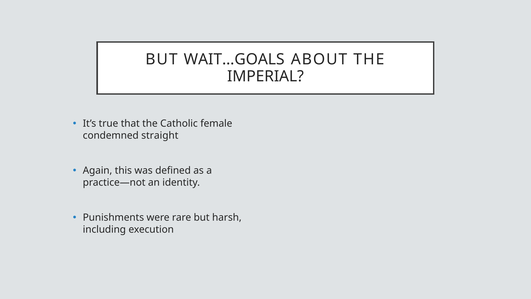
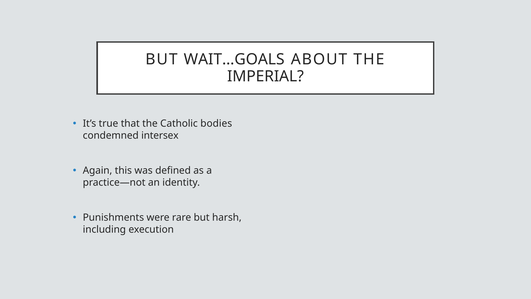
female: female -> bodies
straight: straight -> intersex
